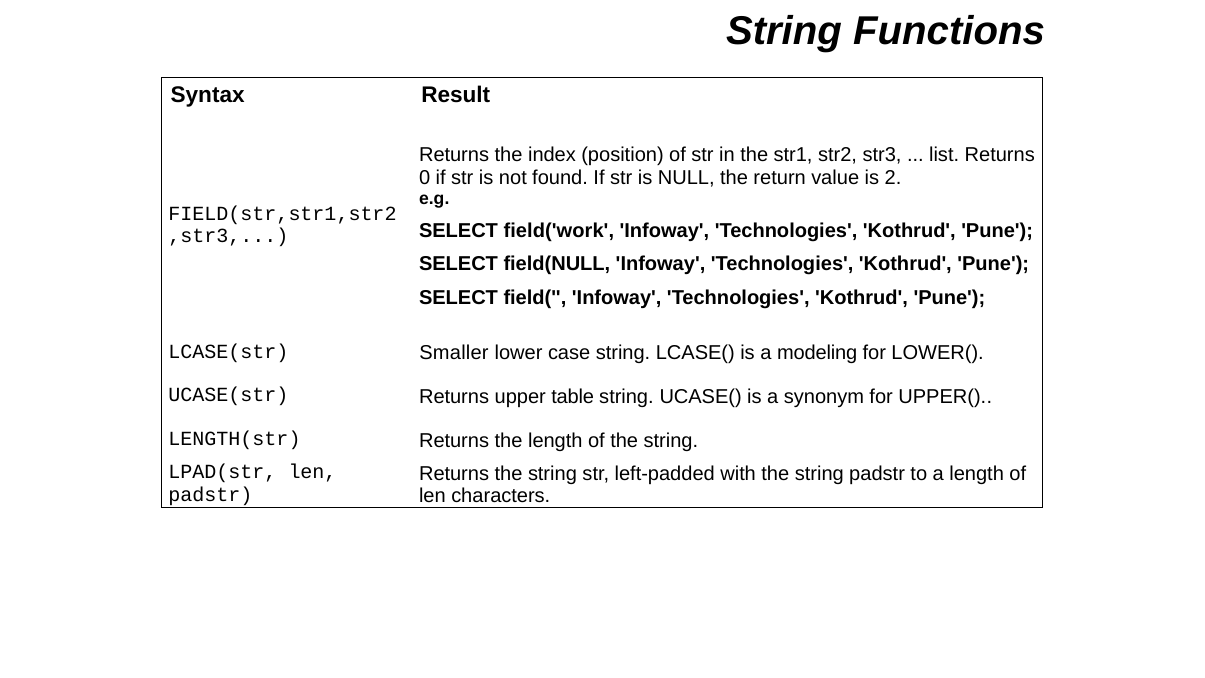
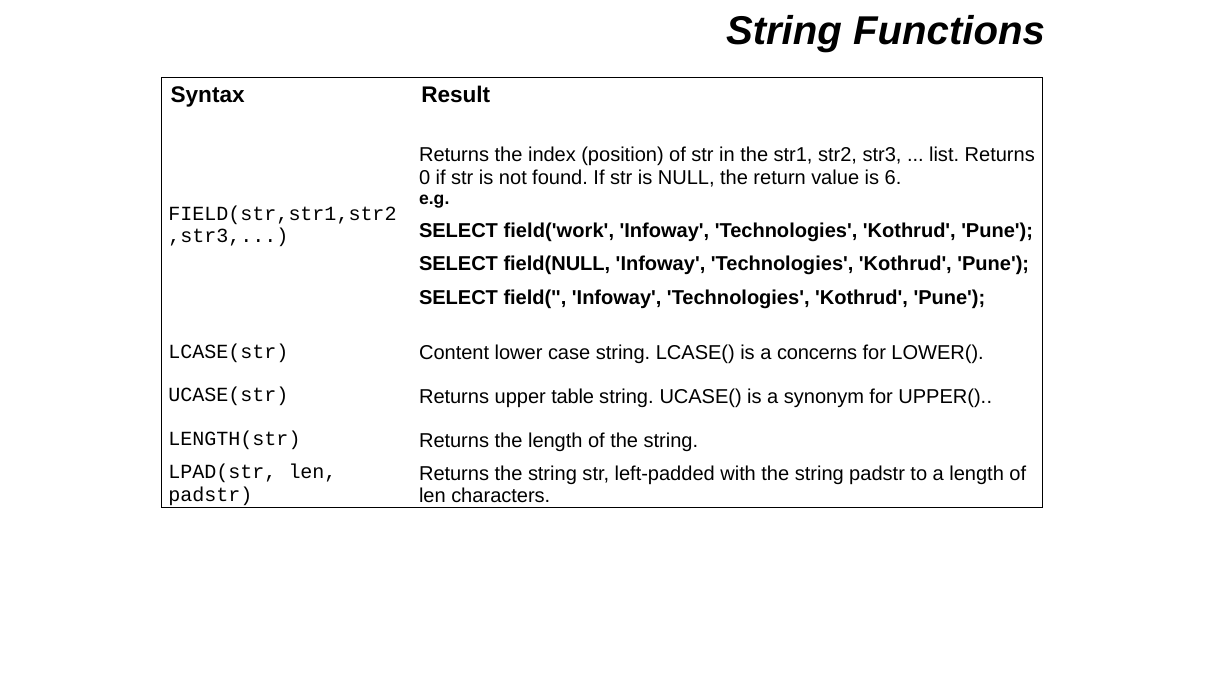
2: 2 -> 6
Smaller: Smaller -> Content
modeling: modeling -> concerns
